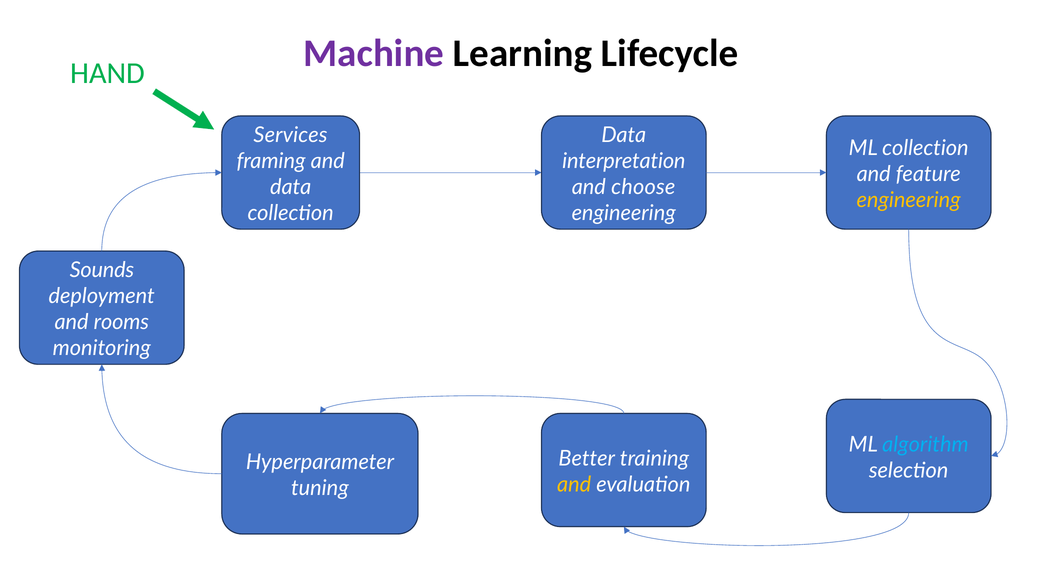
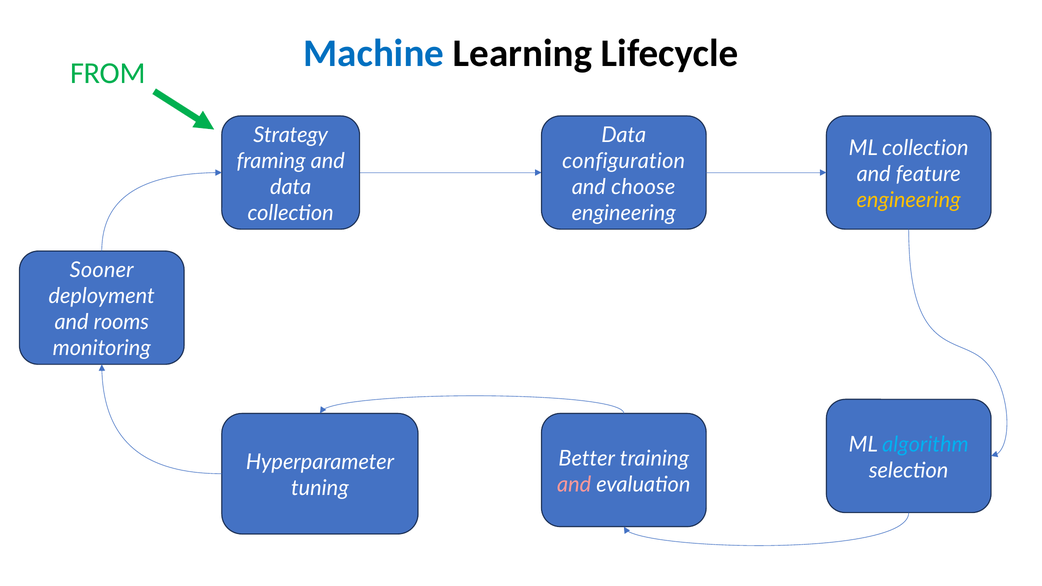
Machine colour: purple -> blue
HAND: HAND -> FROM
Services: Services -> Strategy
interpretation: interpretation -> configuration
Sounds: Sounds -> Sooner
and at (574, 485) colour: yellow -> pink
